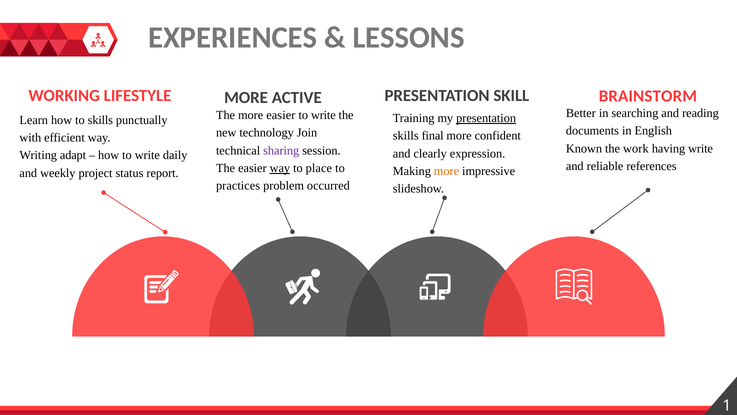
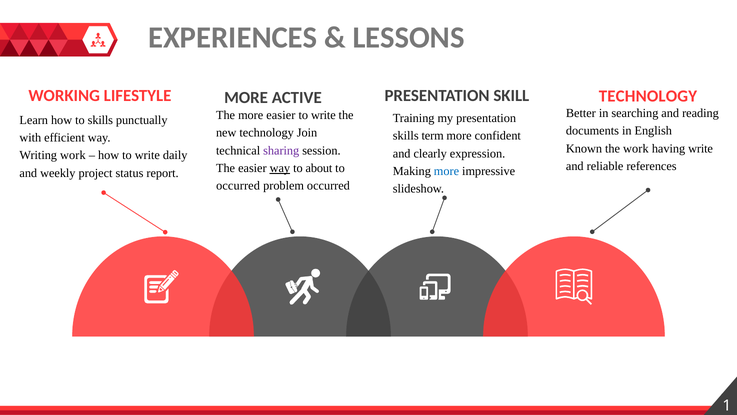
BRAINSTORM at (648, 96): BRAINSTORM -> TECHNOLOGY
presentation at (486, 118) underline: present -> none
final: final -> term
Writing adapt: adapt -> work
place: place -> about
more at (446, 171) colour: orange -> blue
practices at (238, 186): practices -> occurred
